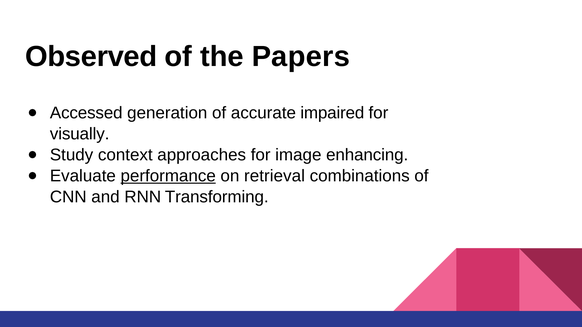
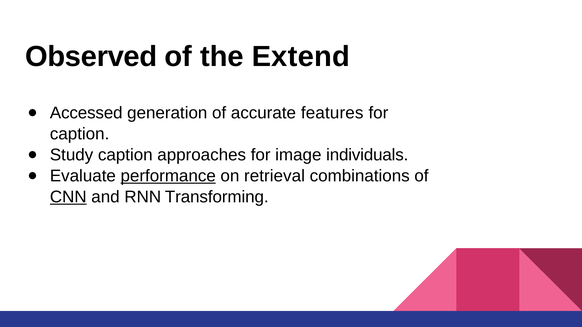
Papers: Papers -> Extend
impaired: impaired -> features
visually at (80, 134): visually -> caption
Study context: context -> caption
enhancing: enhancing -> individuals
CNN underline: none -> present
